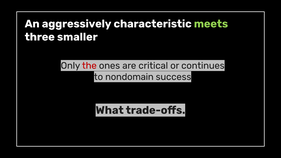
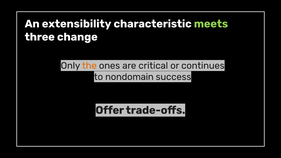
aggressively: aggressively -> extensibility
smaller: smaller -> change
the colour: red -> orange
What: What -> Offer
